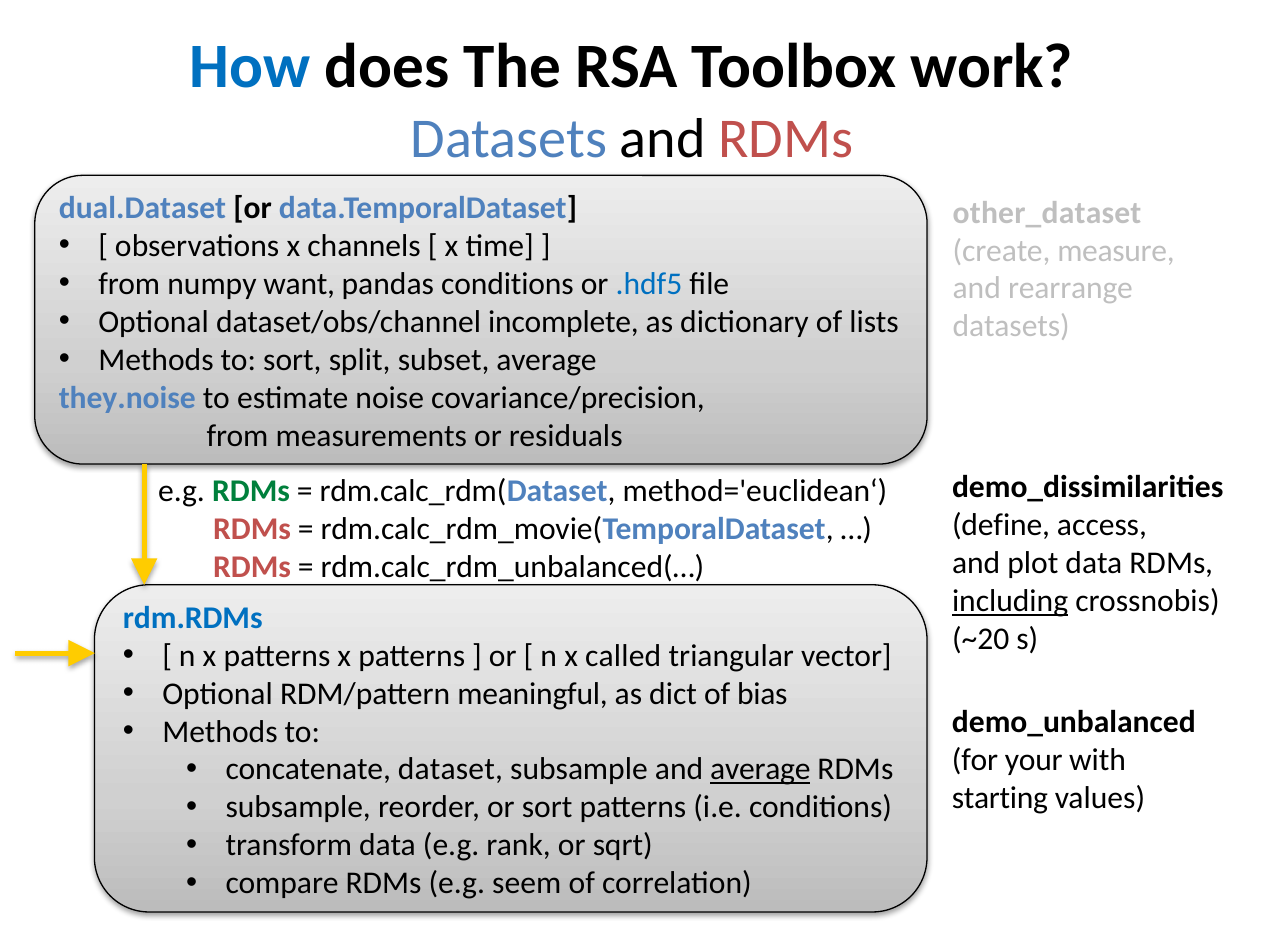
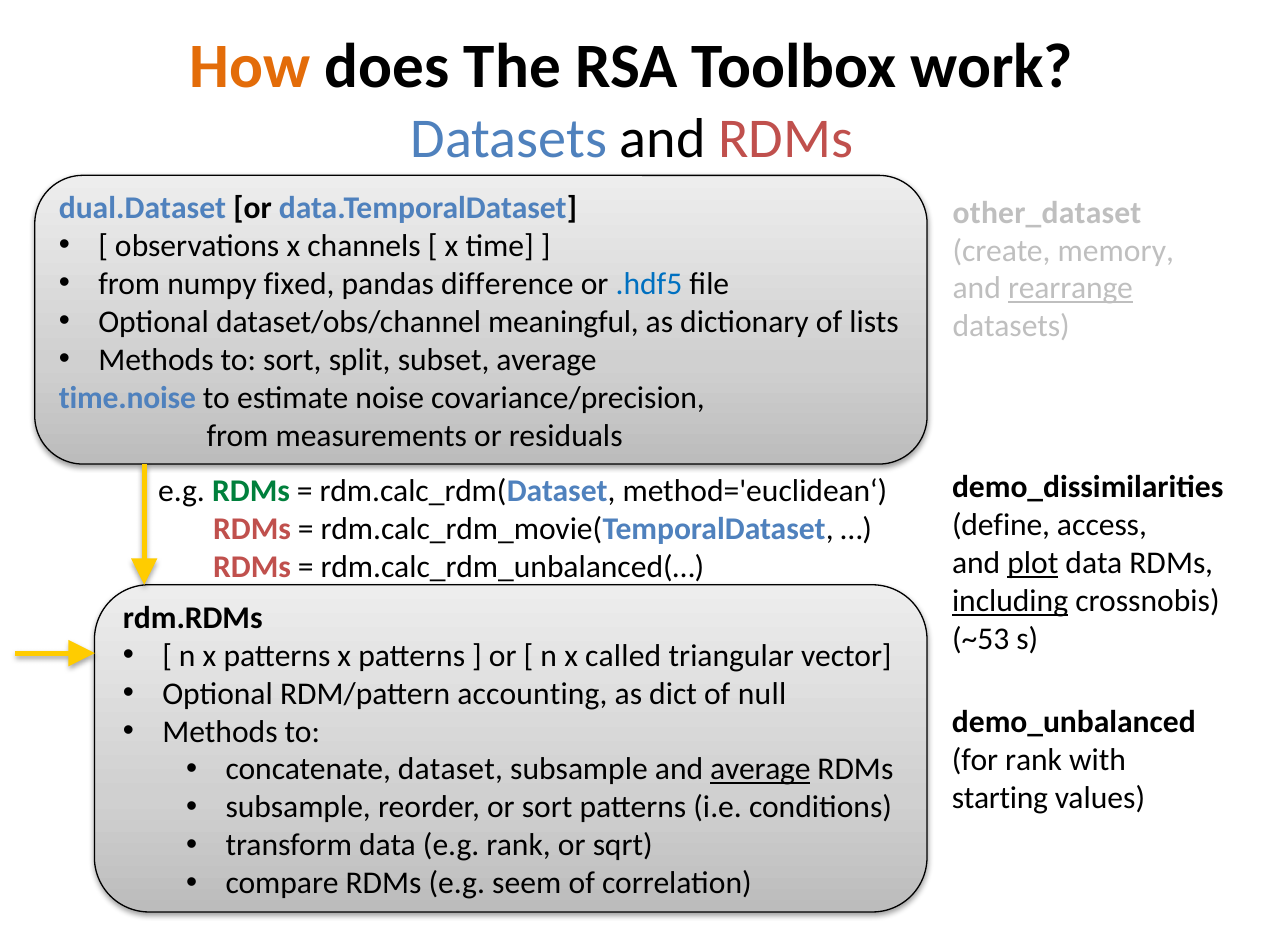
How colour: blue -> orange
measure: measure -> memory
want: want -> fixed
pandas conditions: conditions -> difference
rearrange underline: none -> present
incomplete: incomplete -> meaningful
they.noise: they.noise -> time.noise
plot underline: none -> present
rdm.RDMs colour: blue -> black
~20: ~20 -> ~53
meaningful: meaningful -> accounting
bias: bias -> null
for your: your -> rank
